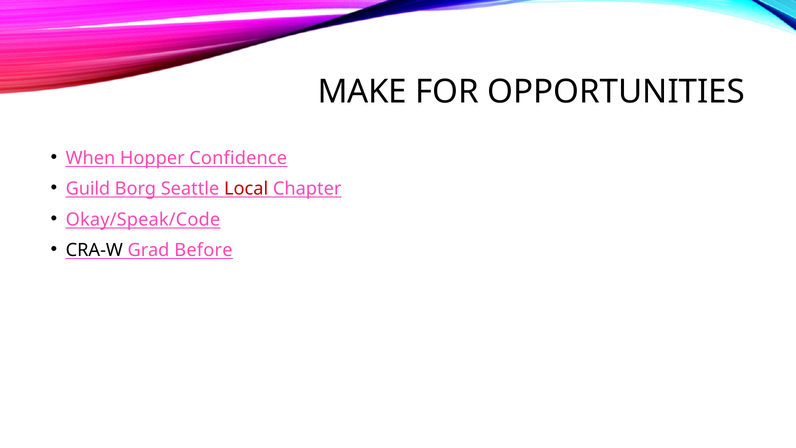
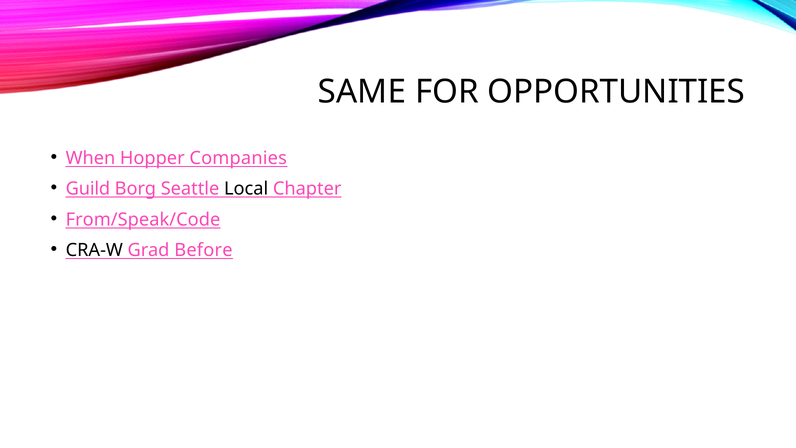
MAKE: MAKE -> SAME
Confidence: Confidence -> Companies
Local colour: red -> black
Okay/Speak/Code: Okay/Speak/Code -> From/Speak/Code
